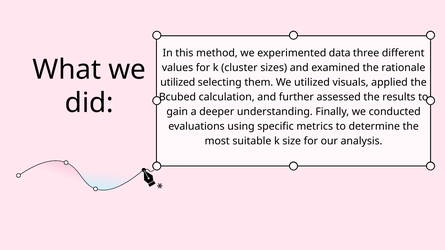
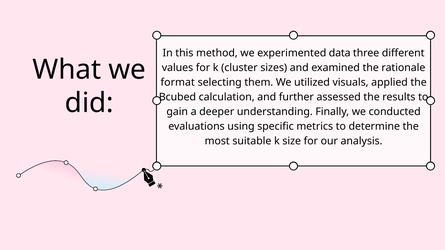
utilized at (178, 82): utilized -> format
